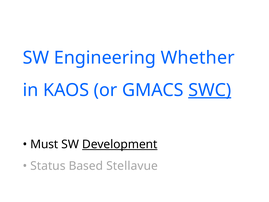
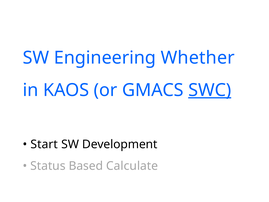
Must: Must -> Start
Development underline: present -> none
Stellavue: Stellavue -> Calculate
